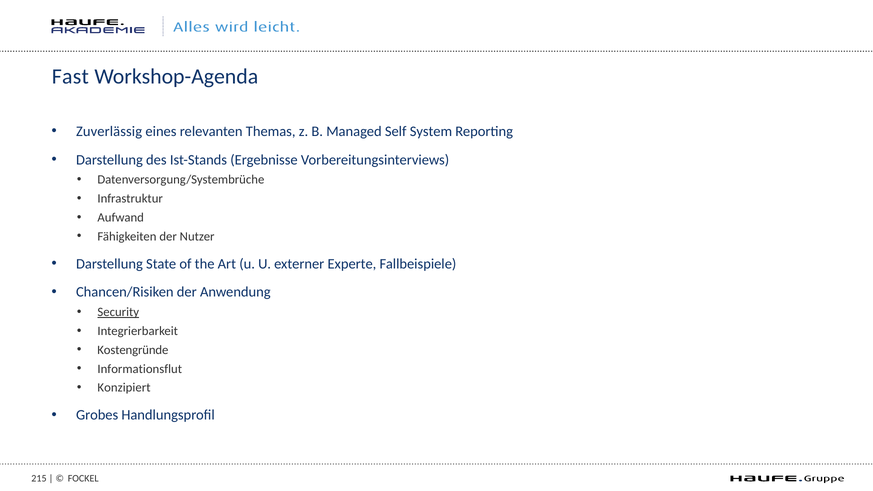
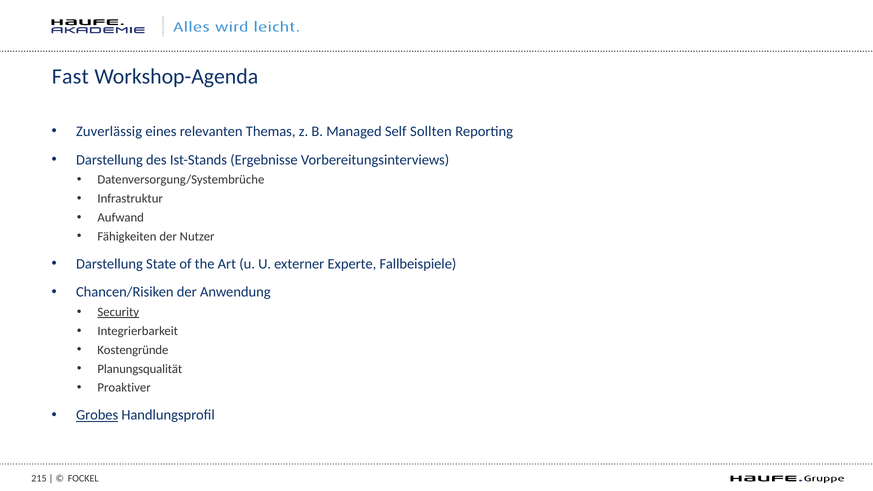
System: System -> Sollten
Informationsflut: Informationsflut -> Planungsqualität
Konzipiert: Konzipiert -> Proaktiver
Grobes underline: none -> present
